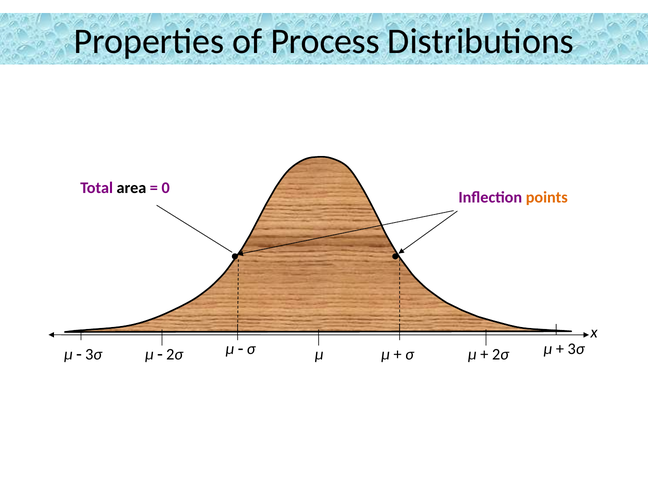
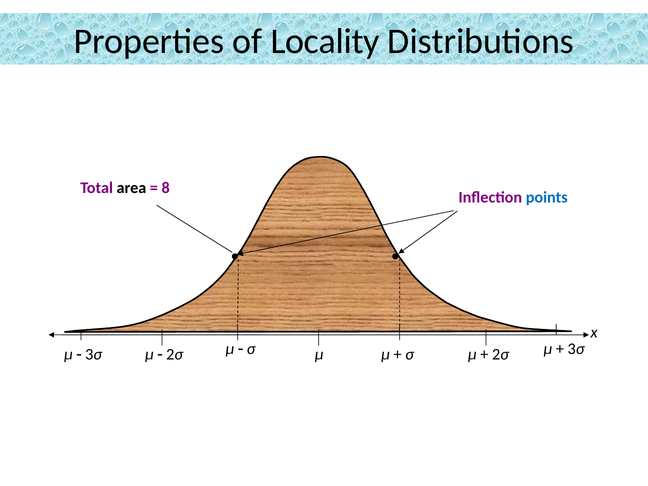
Process: Process -> Locality
0: 0 -> 8
points colour: orange -> blue
